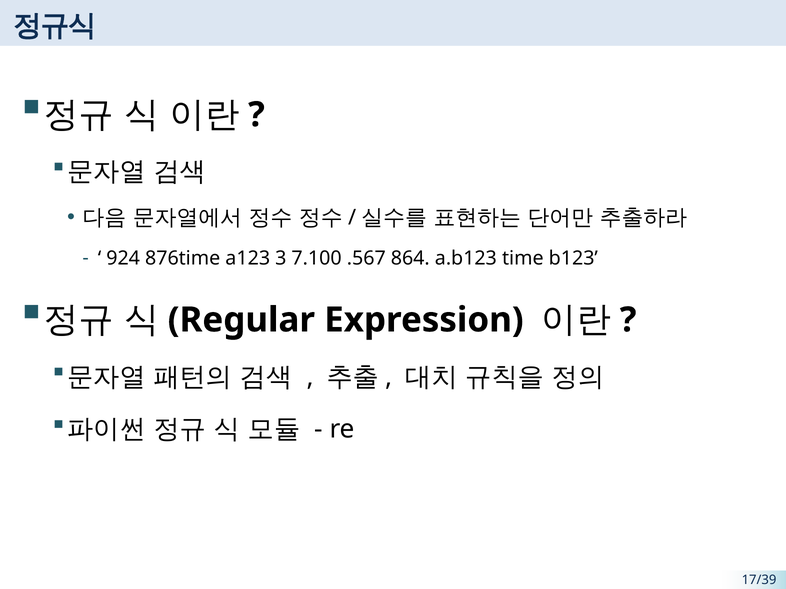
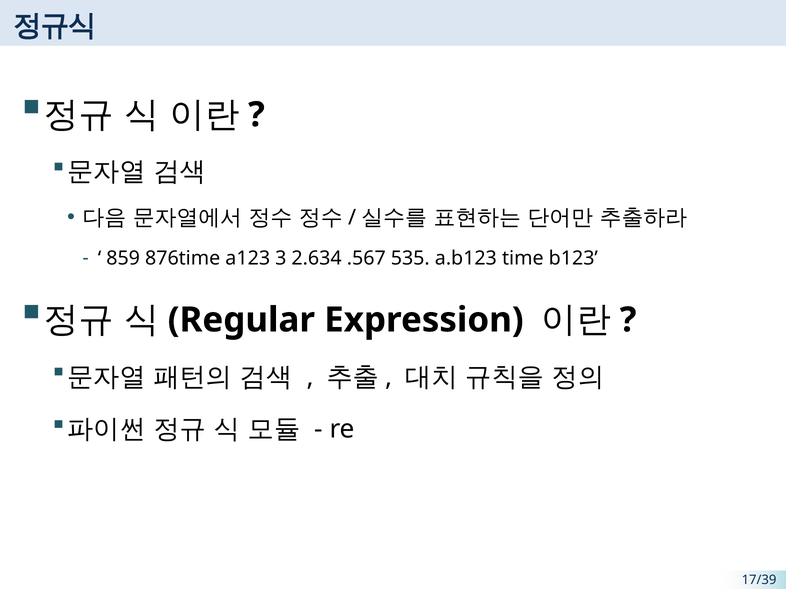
924: 924 -> 859
7.100: 7.100 -> 2.634
864: 864 -> 535
